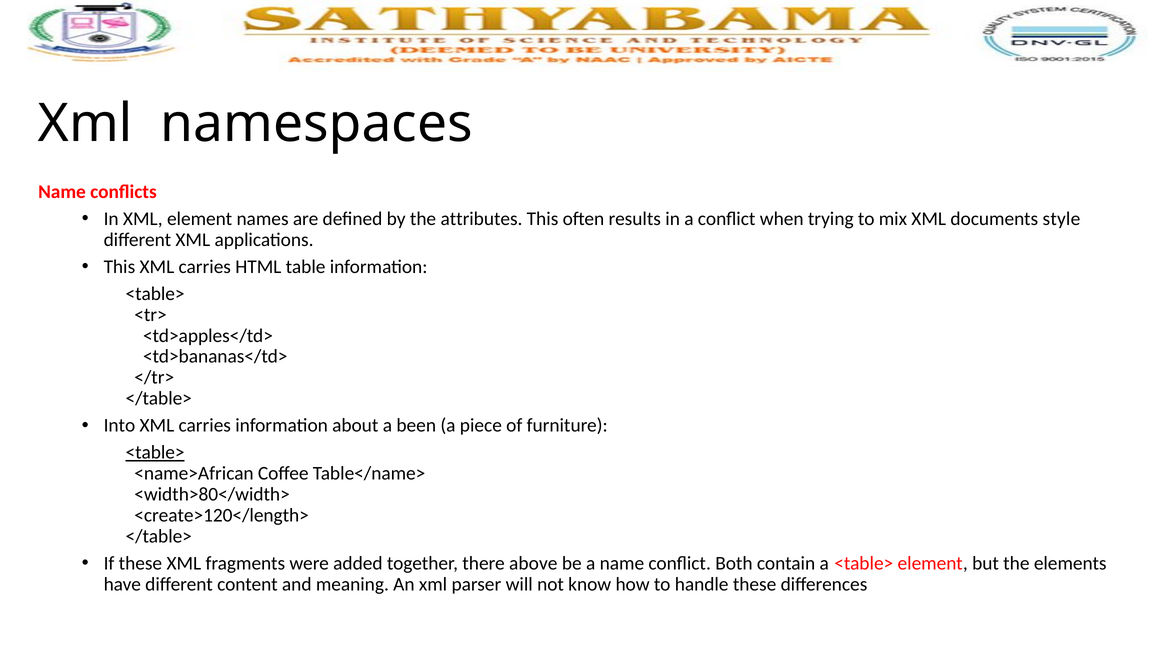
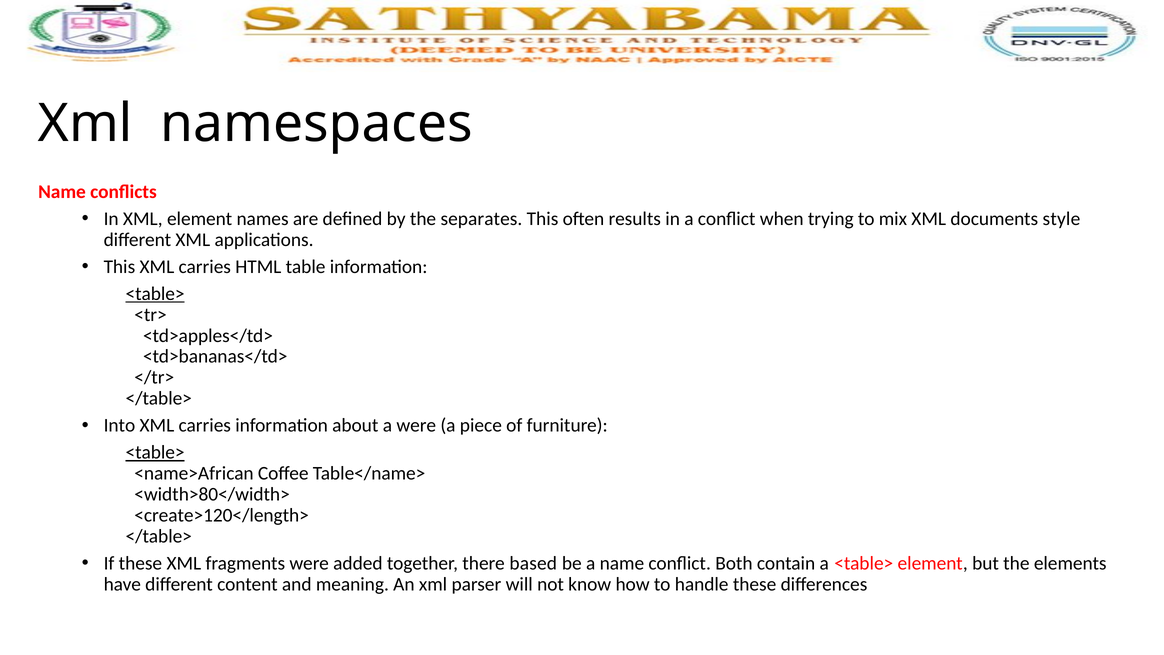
attributes: attributes -> separates
<table> at (155, 294) underline: none -> present
a been: been -> were
above: above -> based
